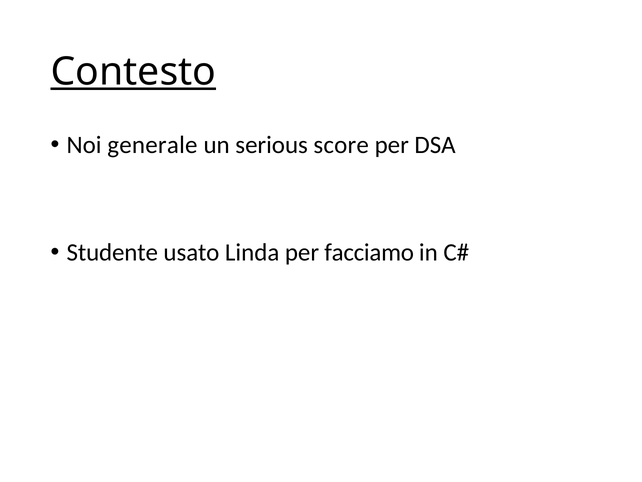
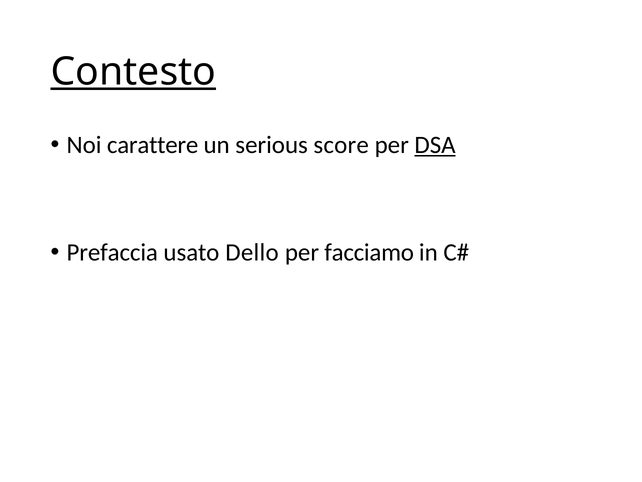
generale: generale -> carattere
DSA underline: none -> present
Studente: Studente -> Prefaccia
Linda: Linda -> Dello
